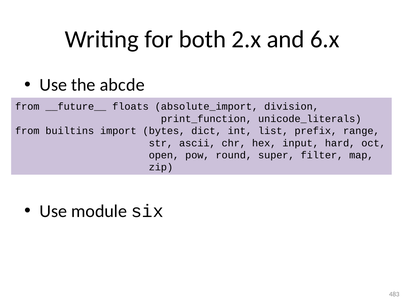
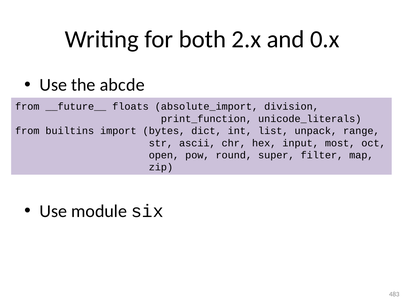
6.x: 6.x -> 0.x
prefix: prefix -> unpack
hard: hard -> most
